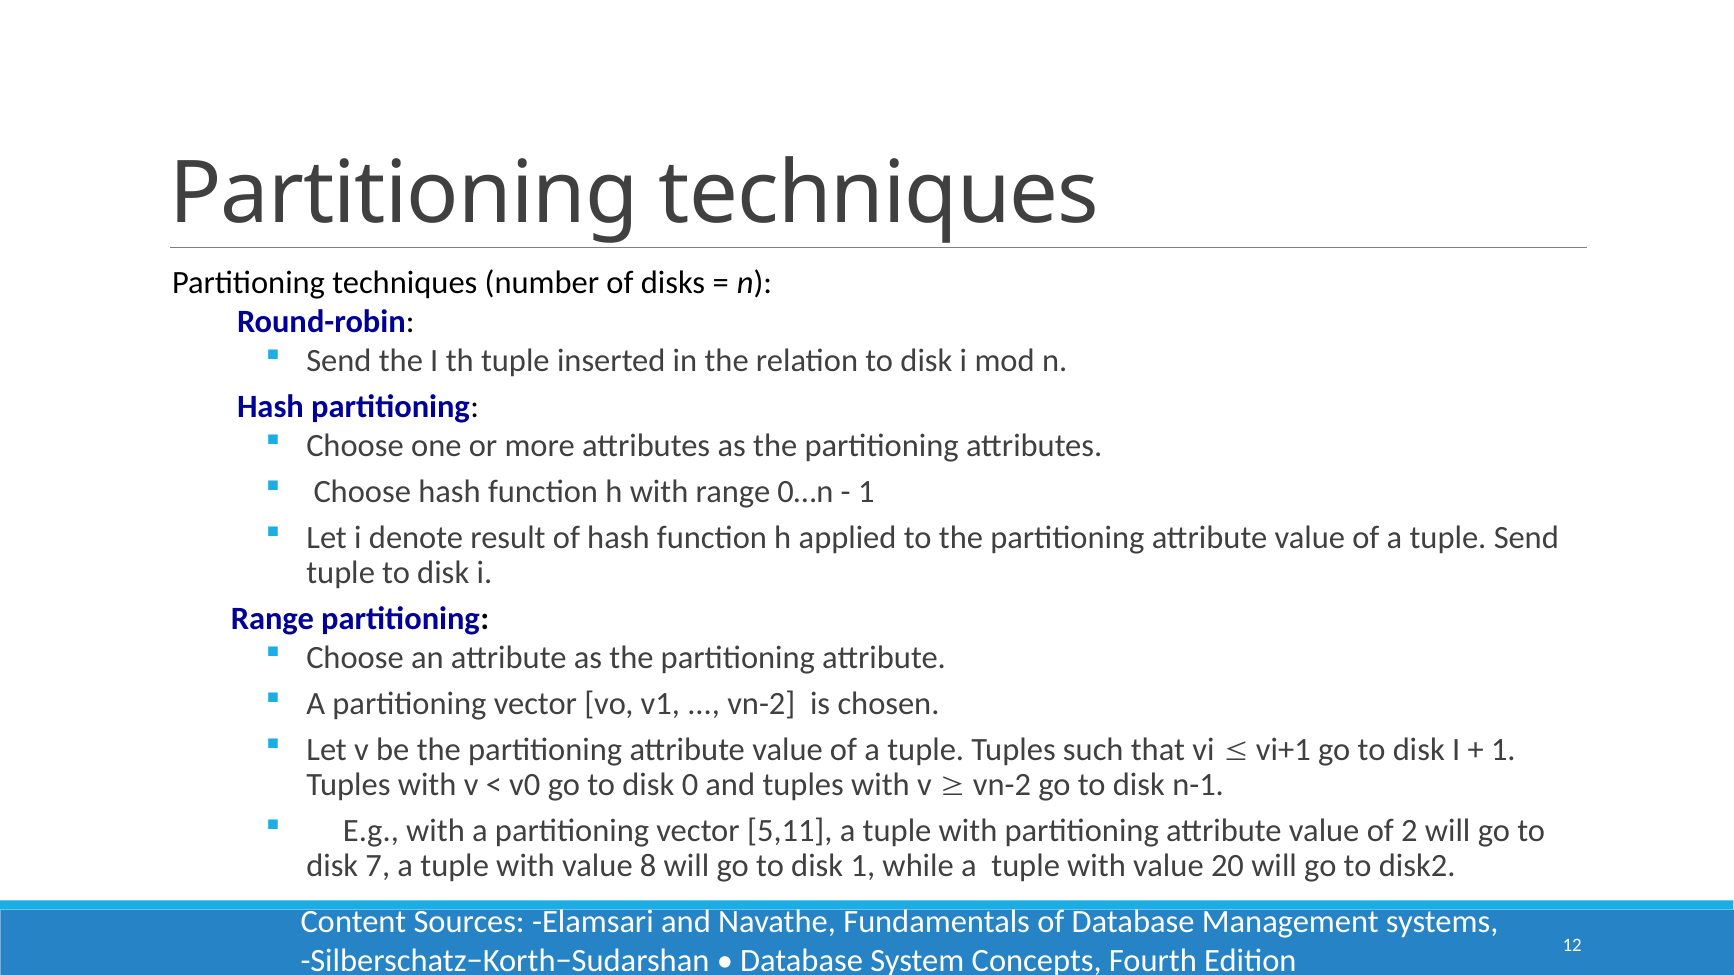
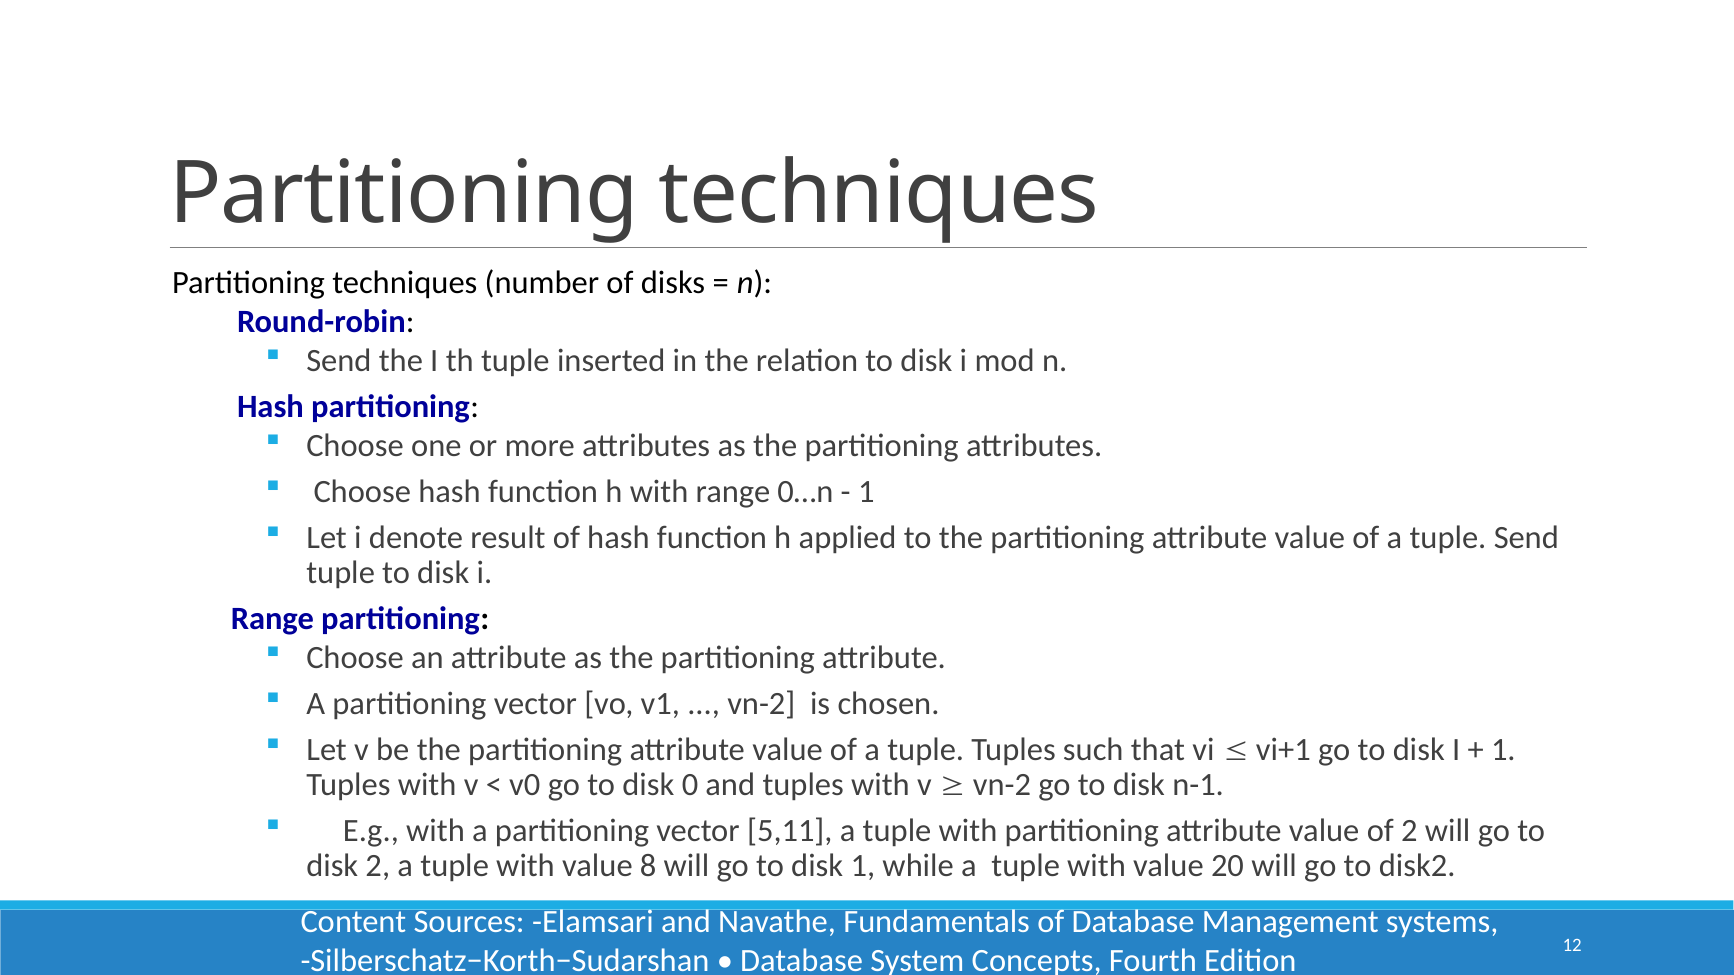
disk 7: 7 -> 2
